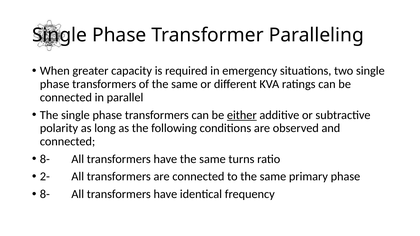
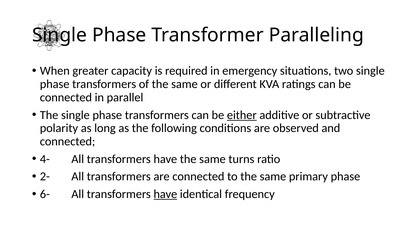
8- at (45, 159): 8- -> 4-
8- at (45, 194): 8- -> 6-
have at (165, 194) underline: none -> present
